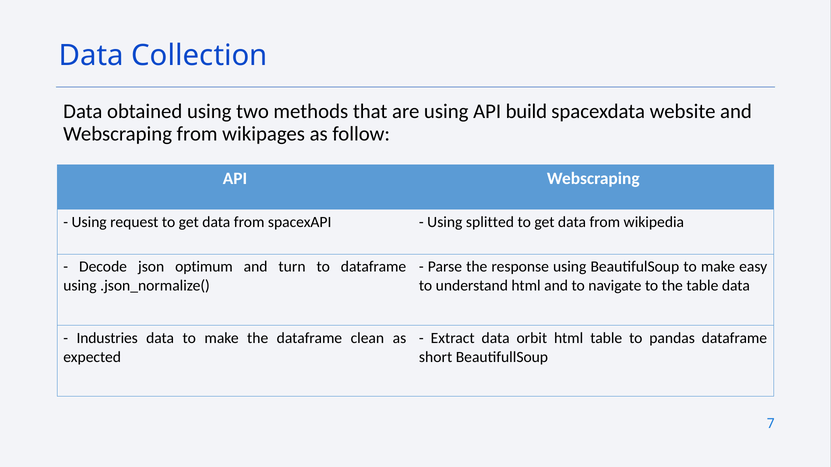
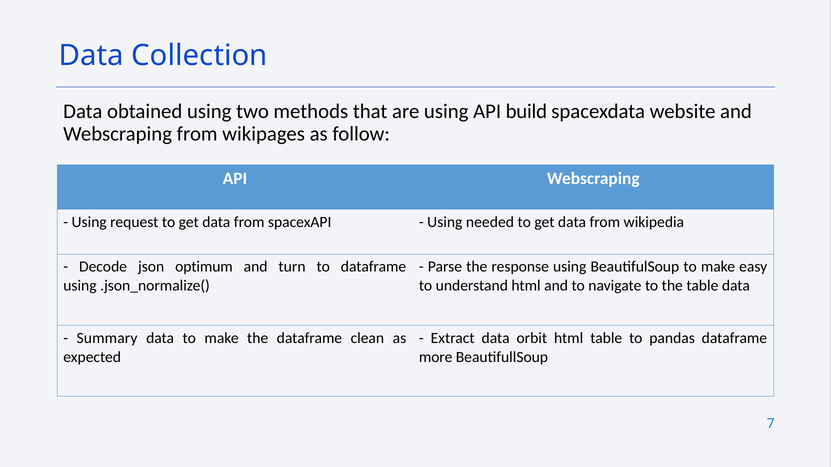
splitted: splitted -> needed
Industries: Industries -> Summary
short: short -> more
